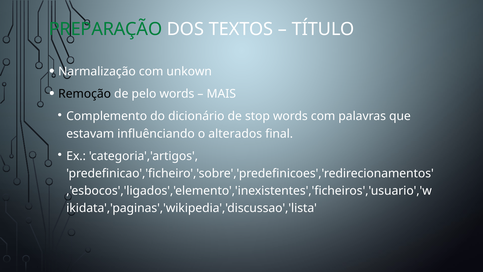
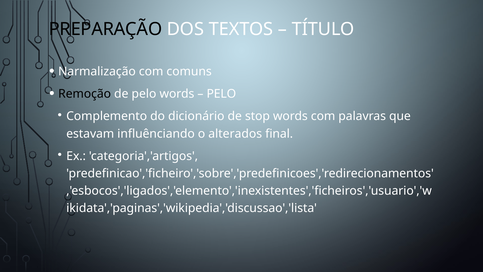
PREPARAÇÃO colour: green -> black
unkown: unkown -> comuns
MAIS at (221, 94): MAIS -> PELO
